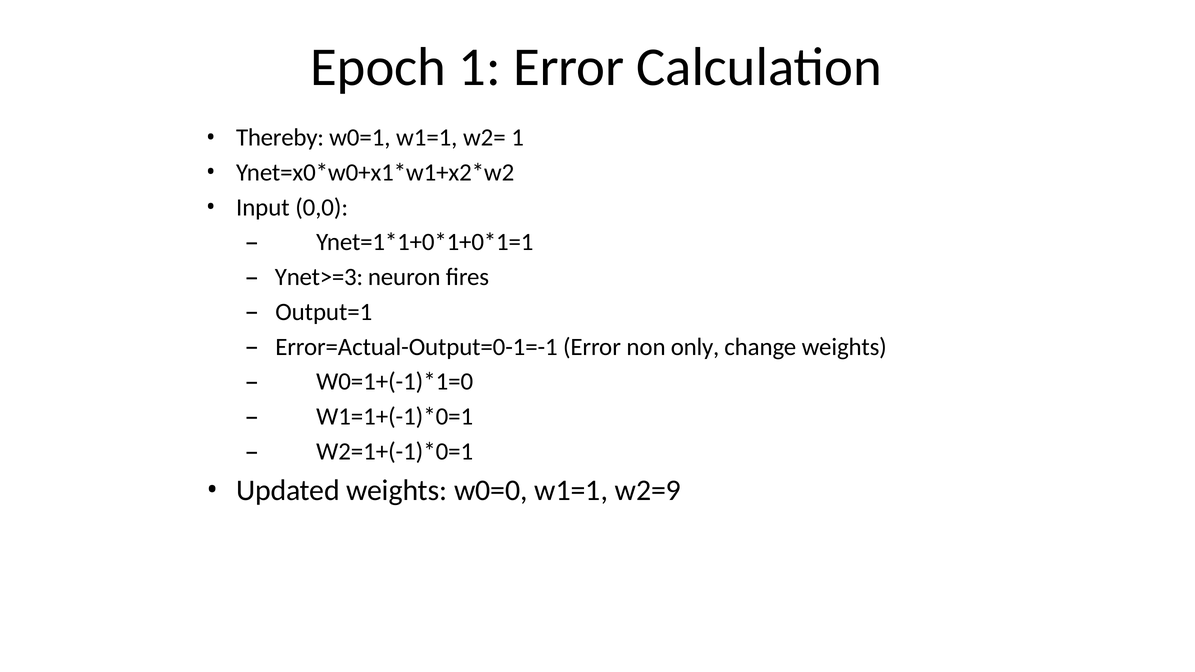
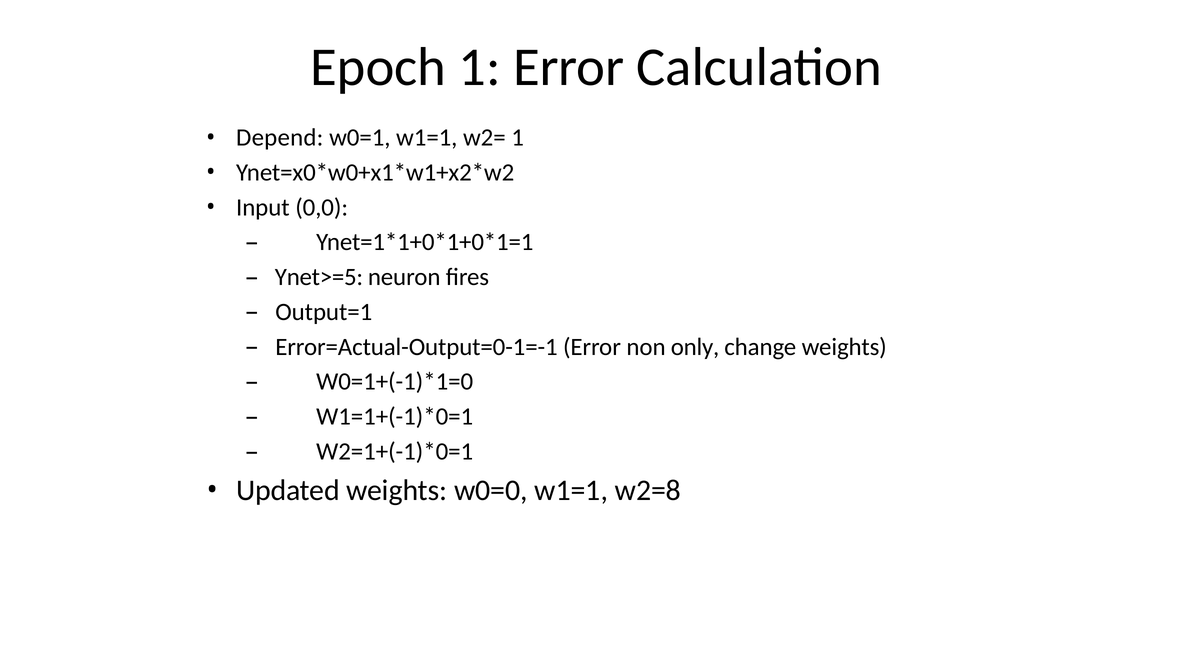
Thereby: Thereby -> Depend
Ynet>=3: Ynet>=3 -> Ynet>=5
w2=9: w2=9 -> w2=8
